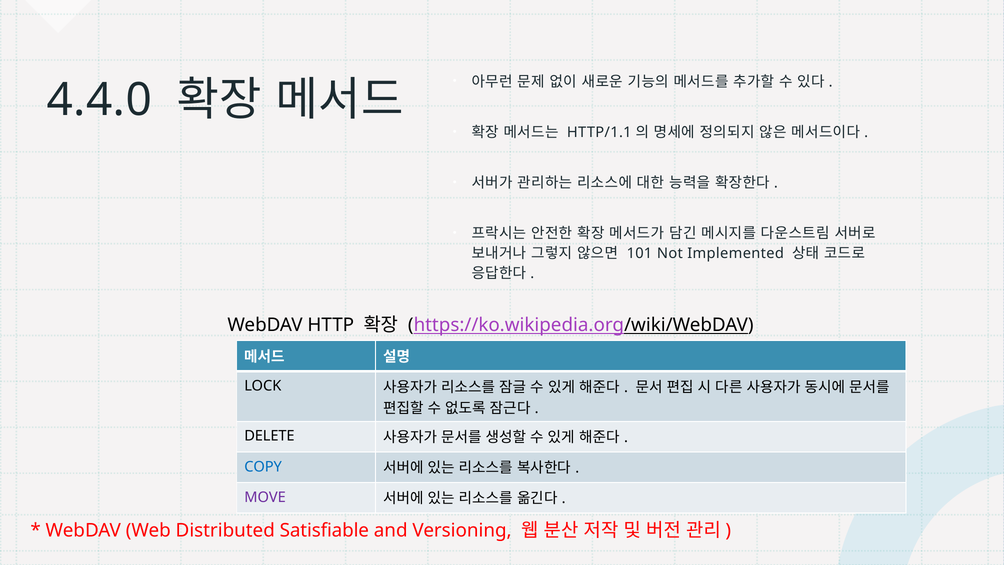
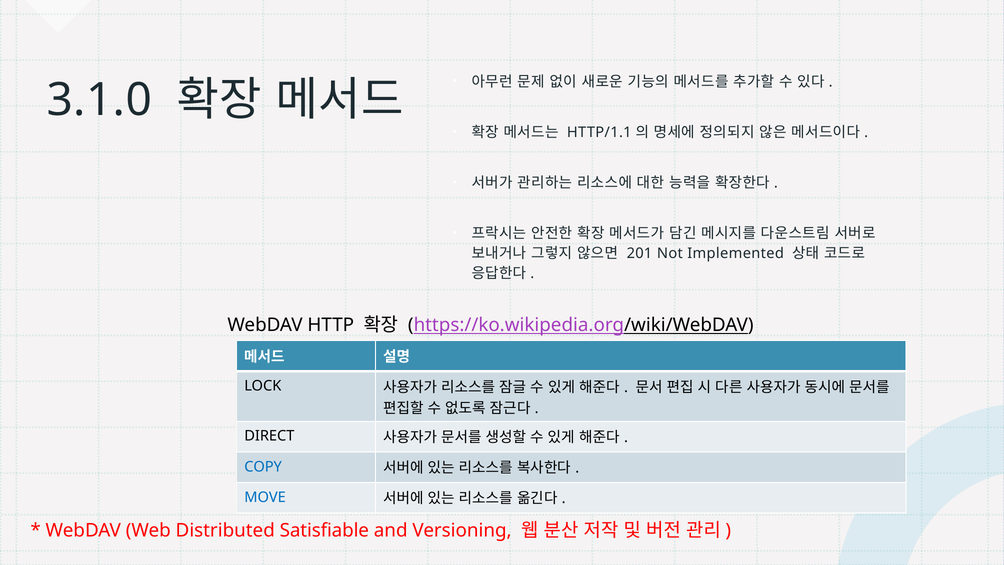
4.4.0: 4.4.0 -> 3.1.0
101: 101 -> 201
DELETE: DELETE -> DIRECT
MOVE colour: purple -> blue
